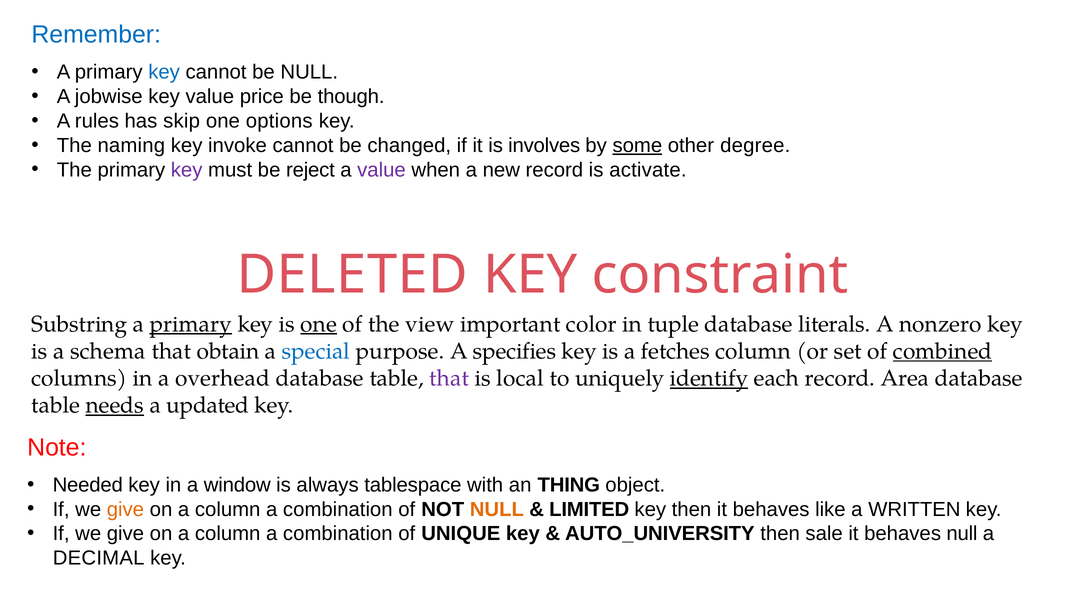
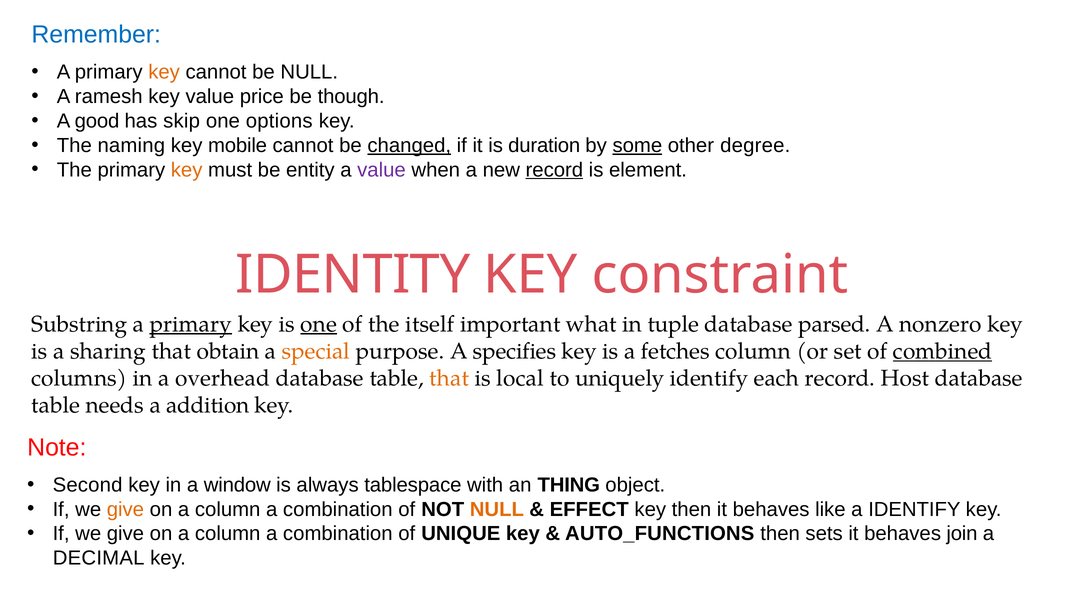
key at (164, 72) colour: blue -> orange
jobwise: jobwise -> ramesh
rules: rules -> good
invoke: invoke -> mobile
changed underline: none -> present
involves: involves -> duration
key at (187, 170) colour: purple -> orange
reject: reject -> entity
record at (554, 170) underline: none -> present
activate: activate -> element
DELETED: DELETED -> IDENTITY
view: view -> itself
color: color -> what
literals: literals -> parsed
schema: schema -> sharing
special colour: blue -> orange
that at (449, 379) colour: purple -> orange
identify at (709, 379) underline: present -> none
Area: Area -> Host
needs underline: present -> none
updated: updated -> addition
Needed: Needed -> Second
LIMITED: LIMITED -> EFFECT
a WRITTEN: WRITTEN -> IDENTIFY
AUTO_UNIVERSITY: AUTO_UNIVERSITY -> AUTO_FUNCTIONS
sale: sale -> sets
behaves null: null -> join
